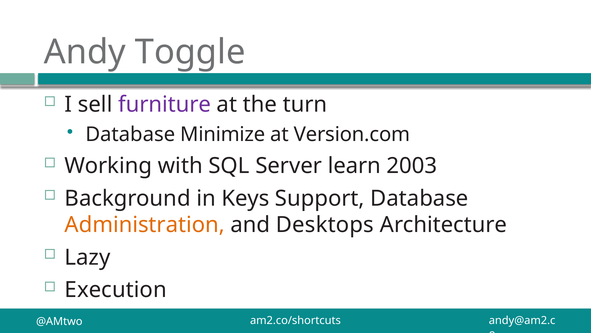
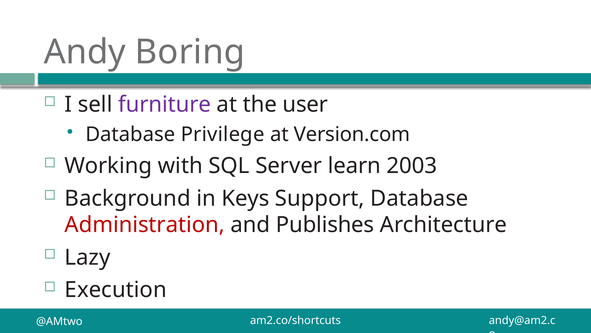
Toggle: Toggle -> Boring
turn: turn -> user
Minimize: Minimize -> Privilege
Administration colour: orange -> red
Desktops: Desktops -> Publishes
